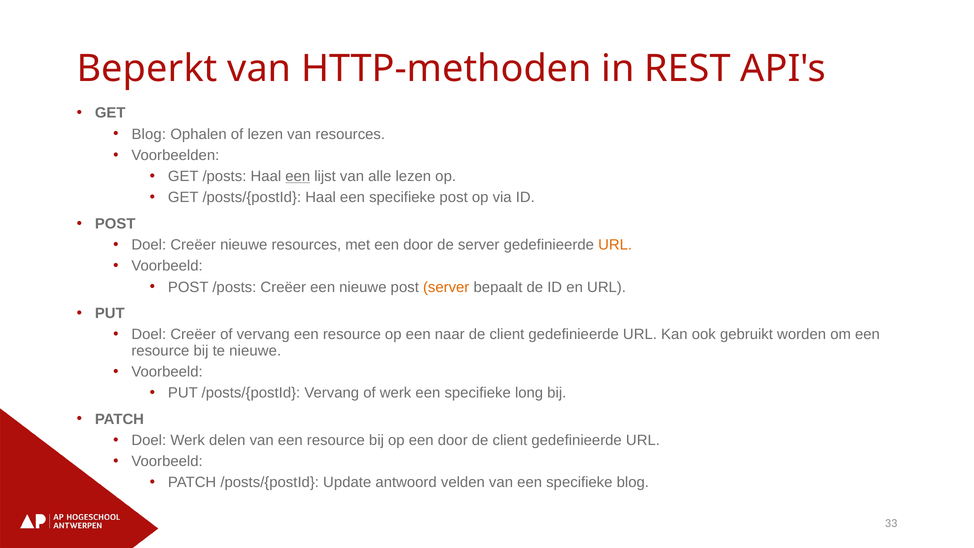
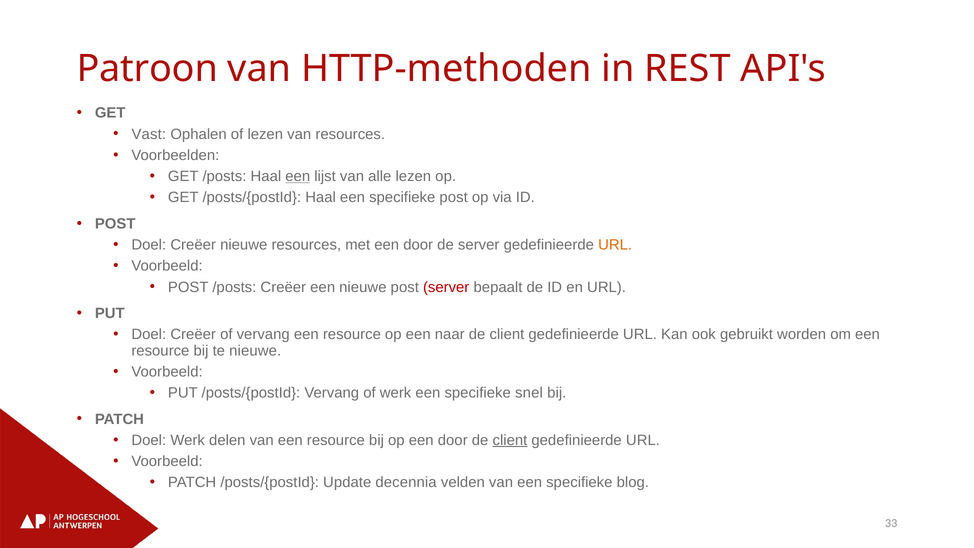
Beperkt: Beperkt -> Patroon
Blog at (149, 134): Blog -> Vast
server at (446, 287) colour: orange -> red
long: long -> snel
client at (510, 440) underline: none -> present
antwoord: antwoord -> decennia
